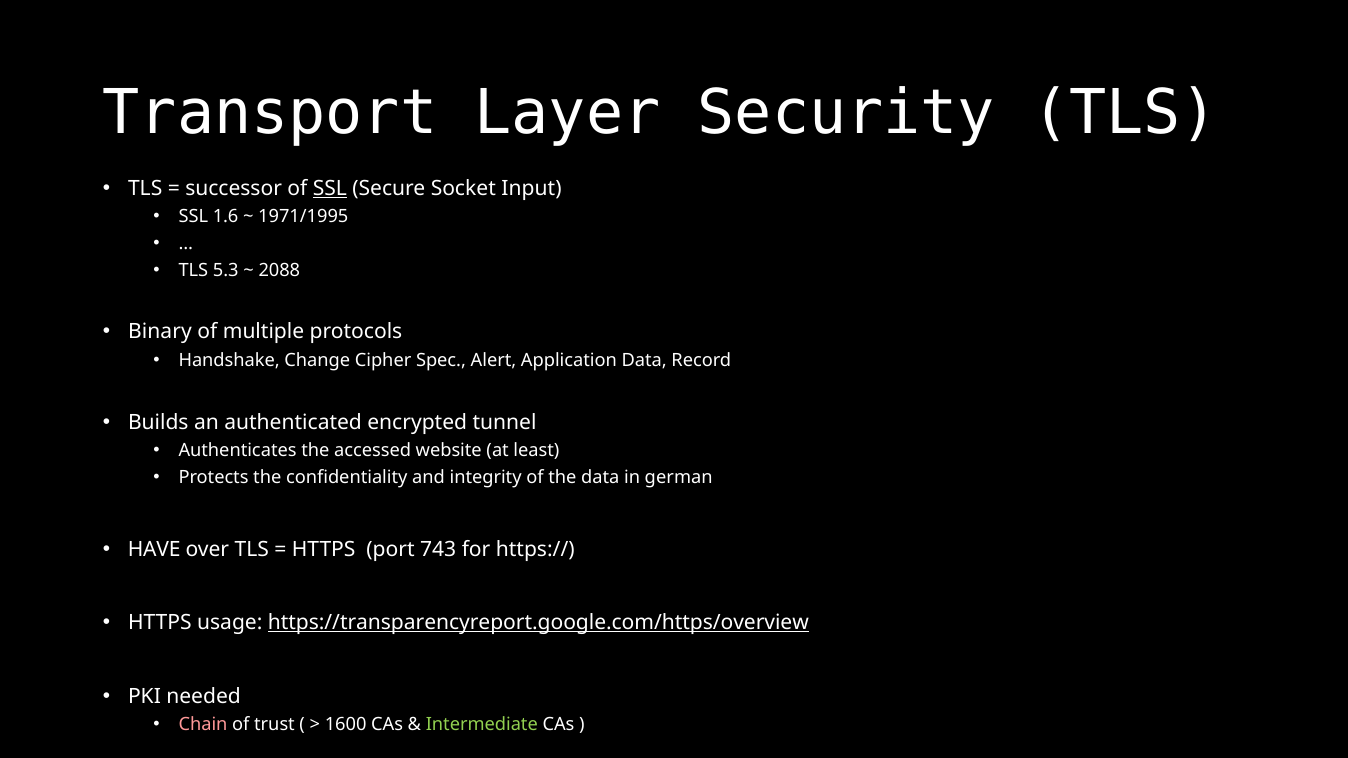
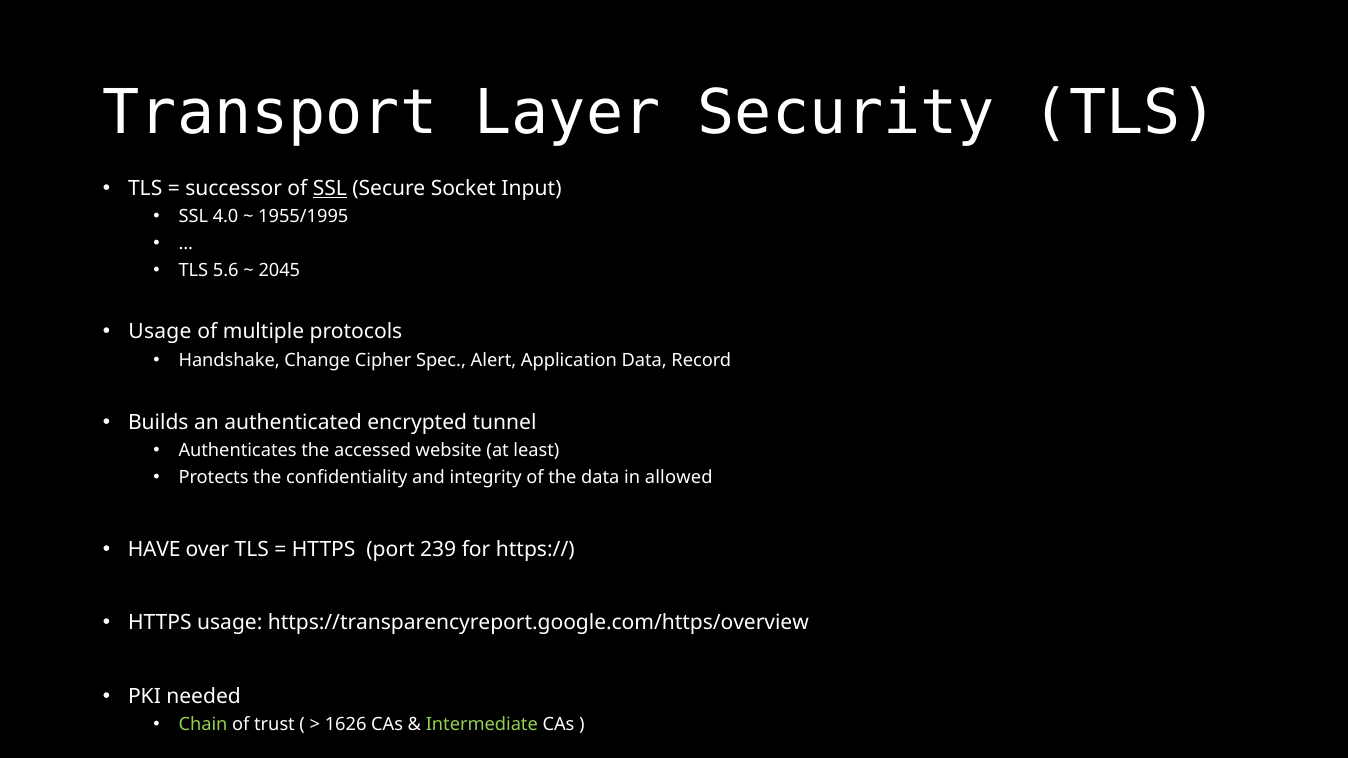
1.6: 1.6 -> 4.0
1971/1995: 1971/1995 -> 1955/1995
5.3: 5.3 -> 5.6
2088: 2088 -> 2045
Binary at (160, 332): Binary -> Usage
german: german -> allowed
743: 743 -> 239
https://transparencyreport.google.com/https/overview underline: present -> none
Chain colour: pink -> light green
1600: 1600 -> 1626
